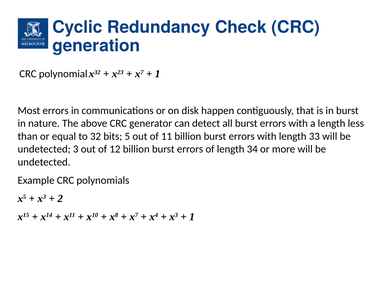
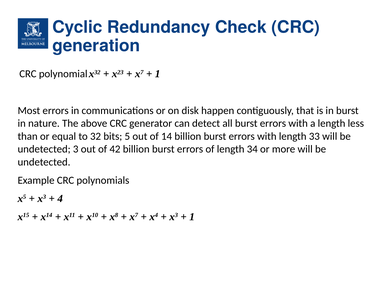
11: 11 -> 14
12: 12 -> 42
2: 2 -> 4
